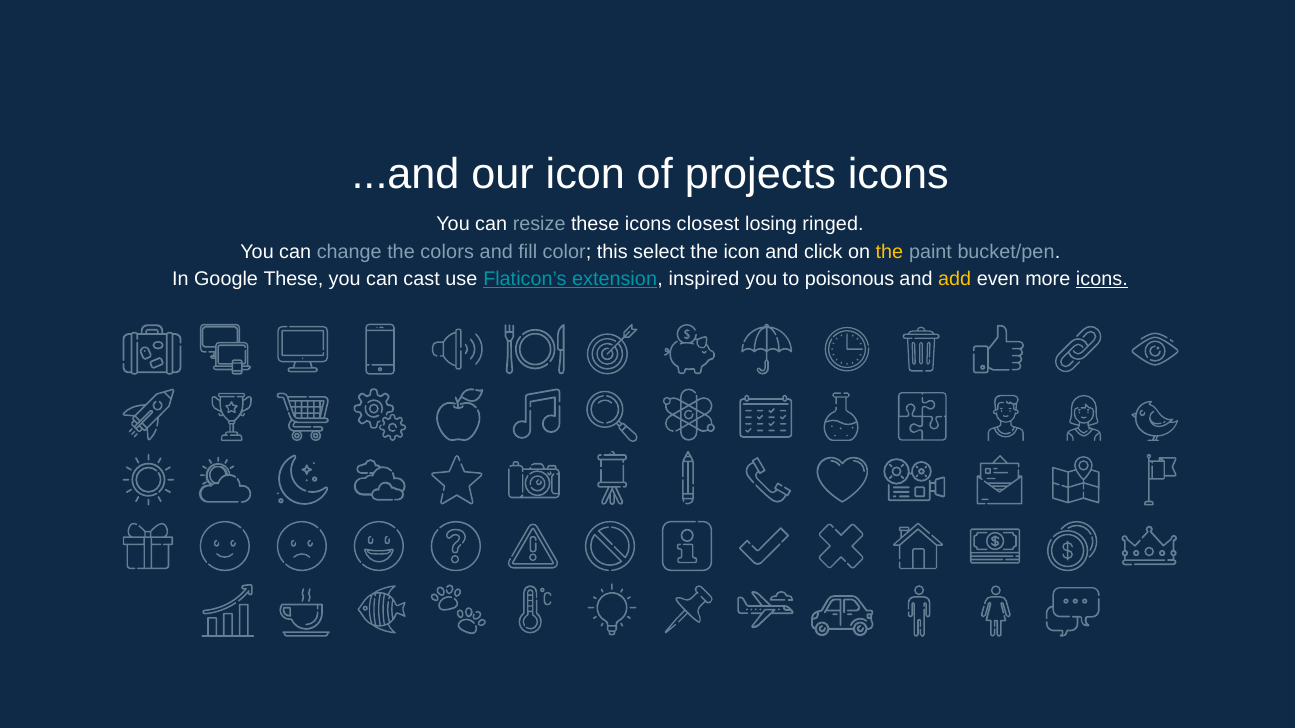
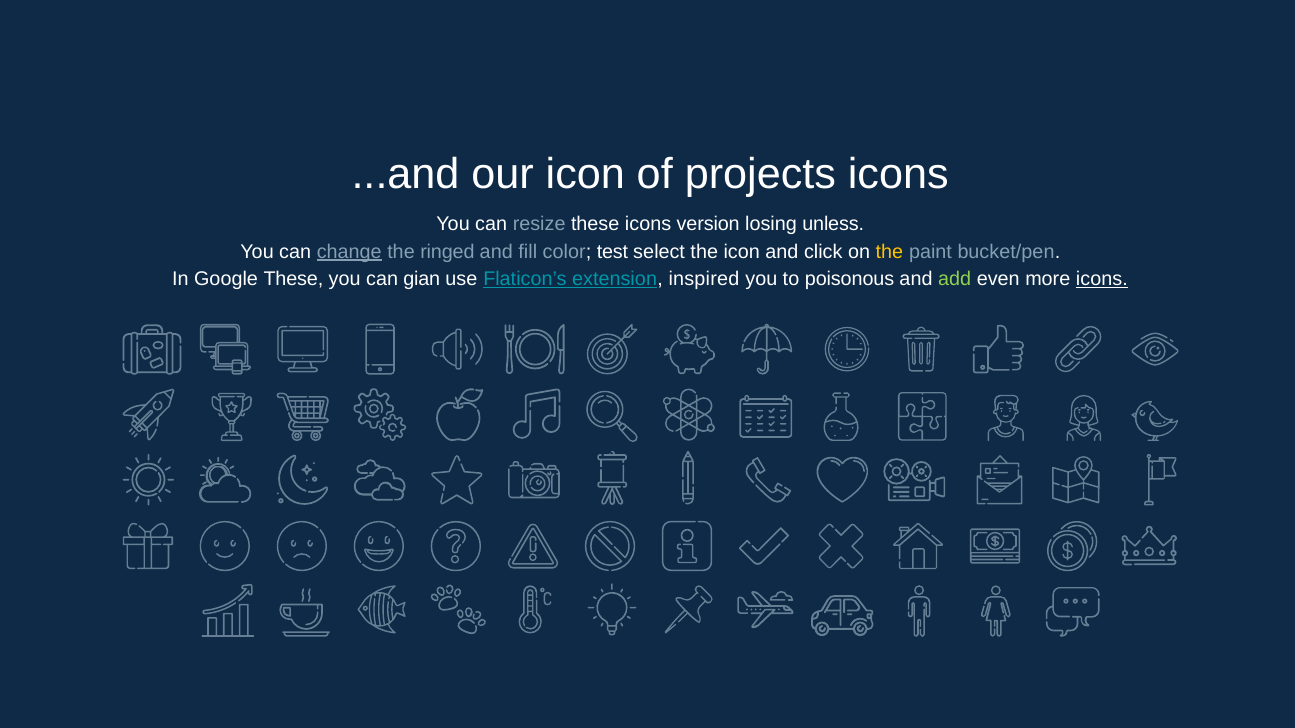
closest: closest -> version
ringed: ringed -> unless
change underline: none -> present
colors: colors -> ringed
this: this -> test
cast: cast -> gian
add colour: yellow -> light green
